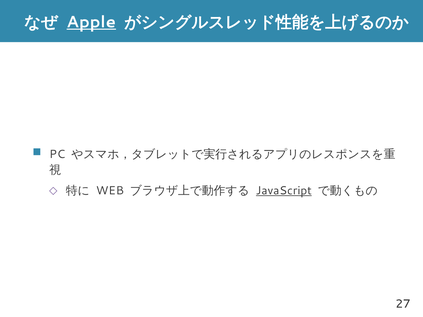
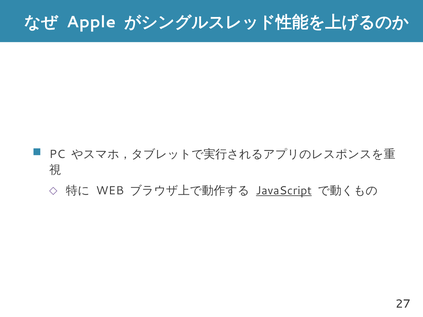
Apple underline: present -> none
